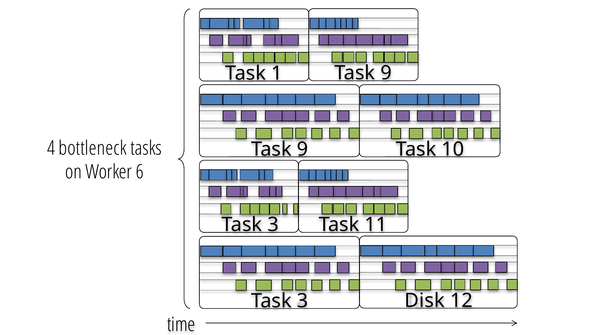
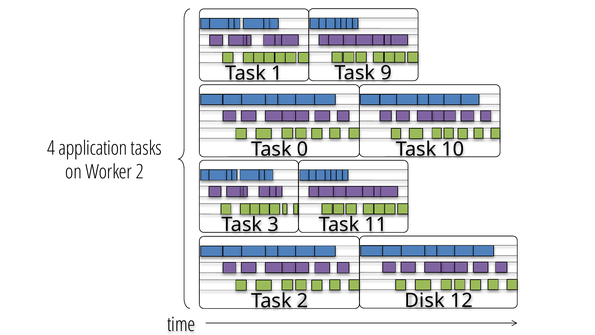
bottleneck: bottleneck -> application
9 at (303, 149): 9 -> 0
Worker 6: 6 -> 2
3 at (303, 301): 3 -> 2
